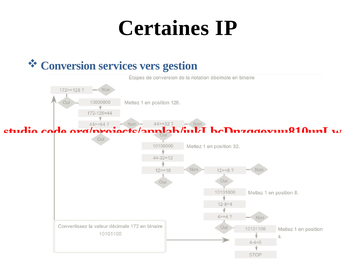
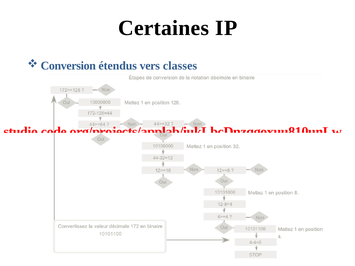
services: services -> étendus
gestion: gestion -> classes
